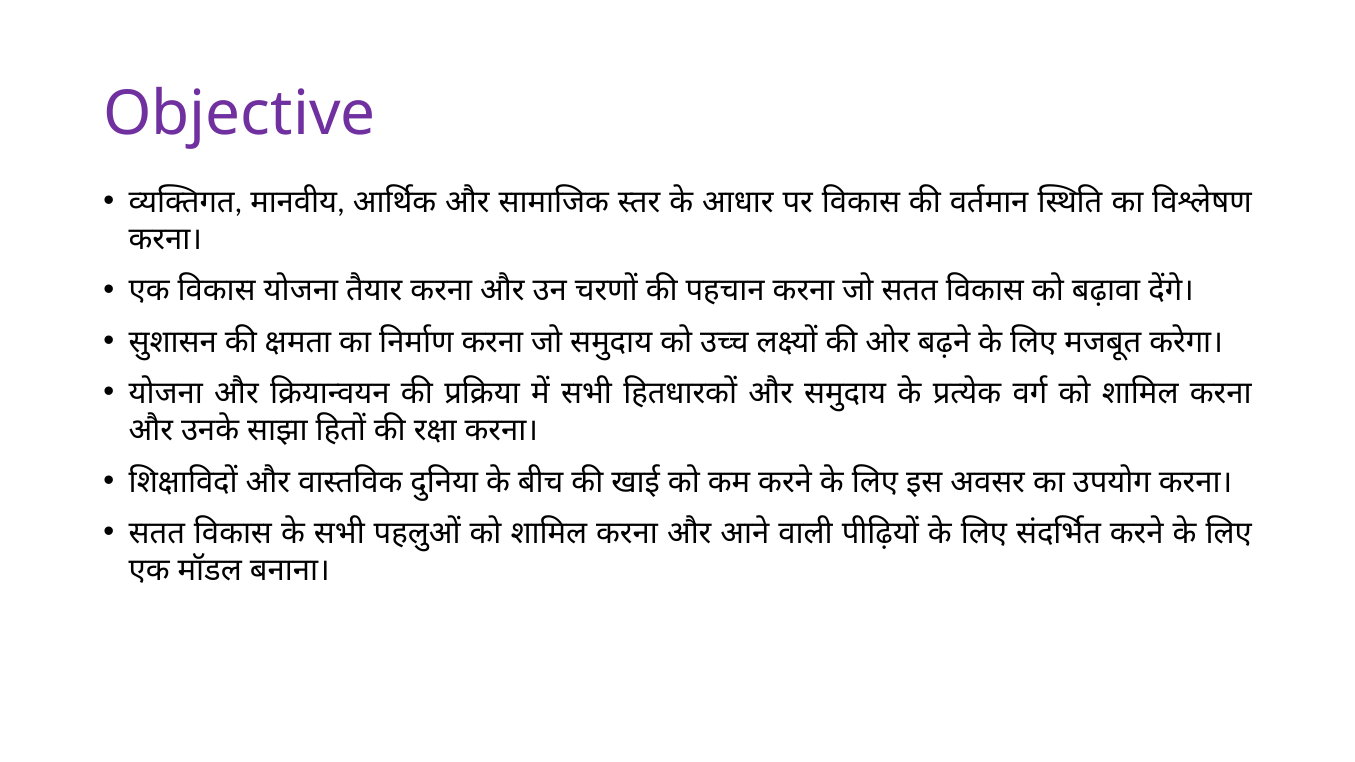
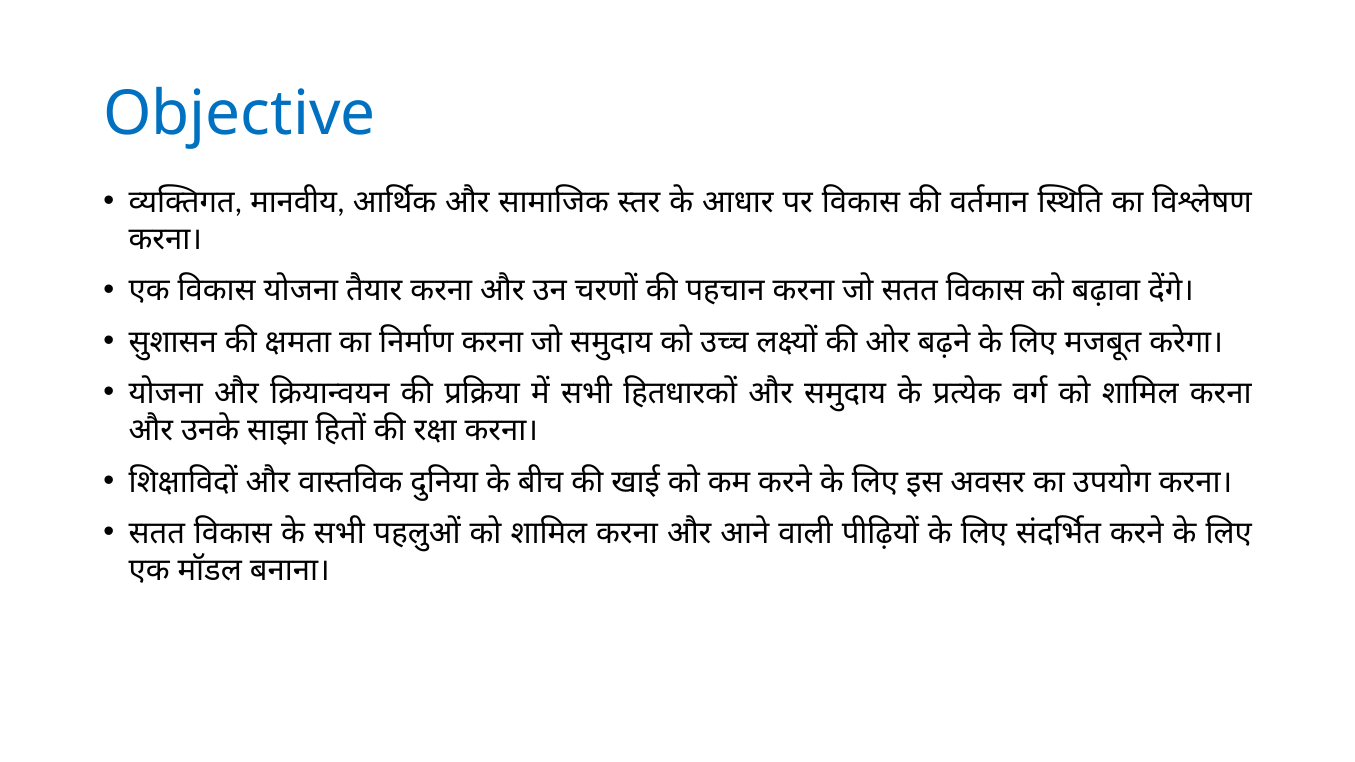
Objective colour: purple -> blue
